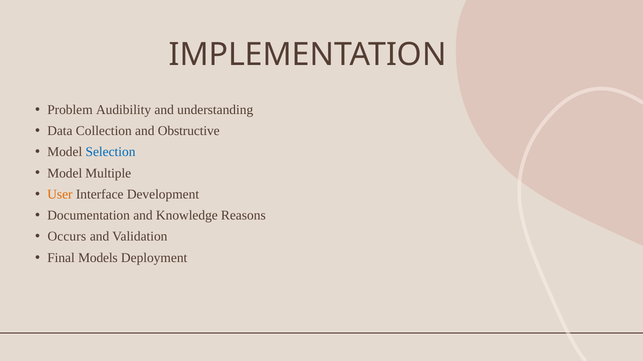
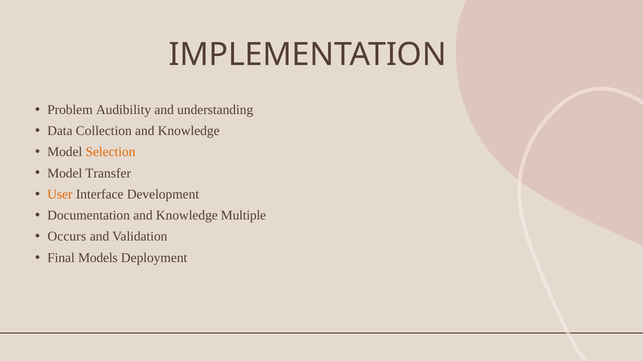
Collection and Obstructive: Obstructive -> Knowledge
Selection colour: blue -> orange
Multiple: Multiple -> Transfer
Reasons: Reasons -> Multiple
